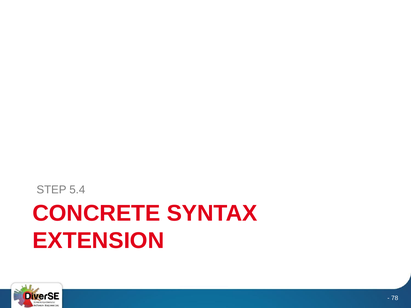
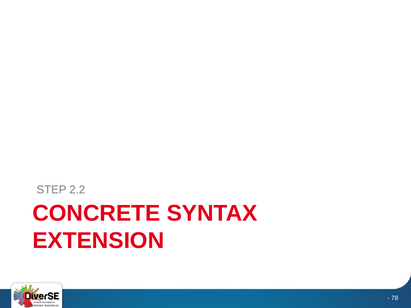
5.4: 5.4 -> 2.2
